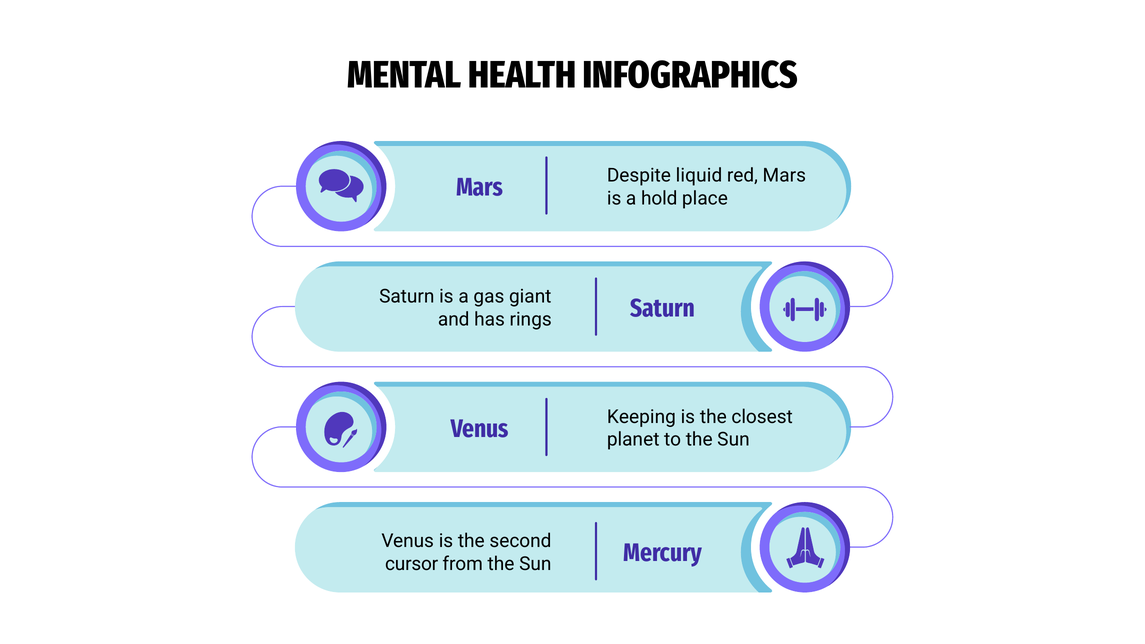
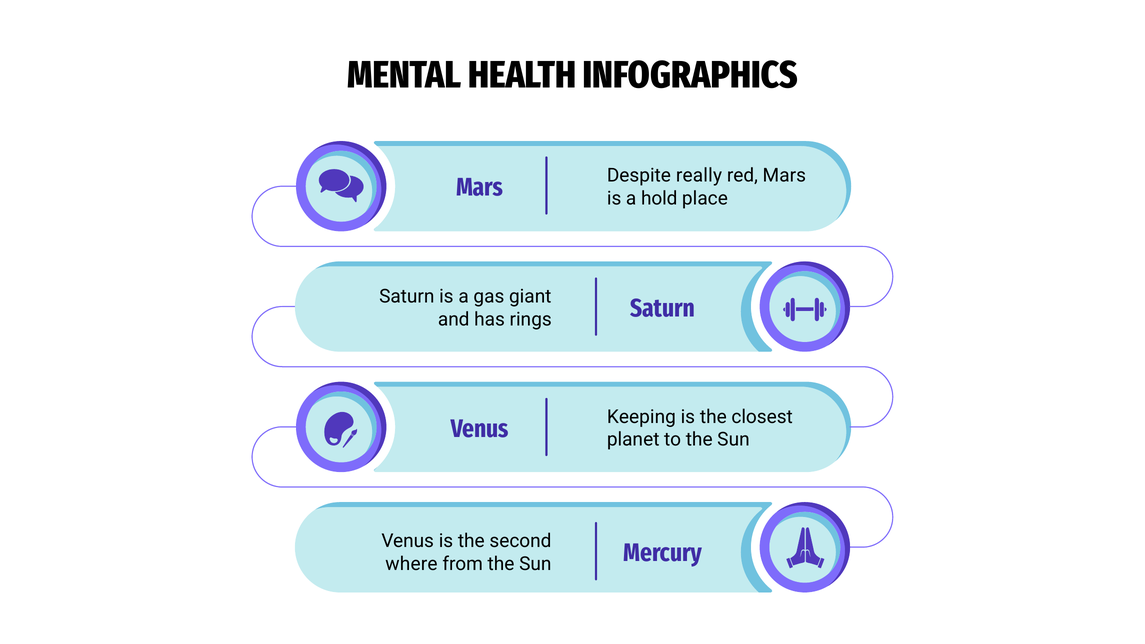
liquid: liquid -> really
cursor: cursor -> where
